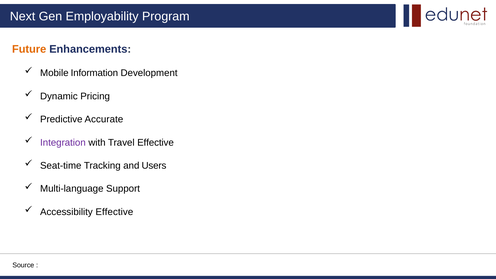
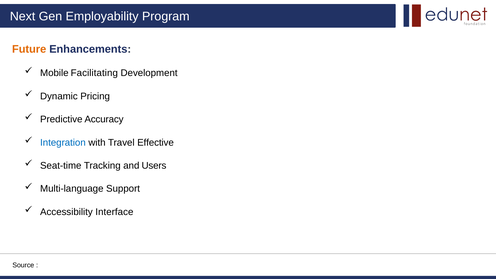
Information: Information -> Facilitating
Accurate: Accurate -> Accuracy
Integration colour: purple -> blue
Accessibility Effective: Effective -> Interface
